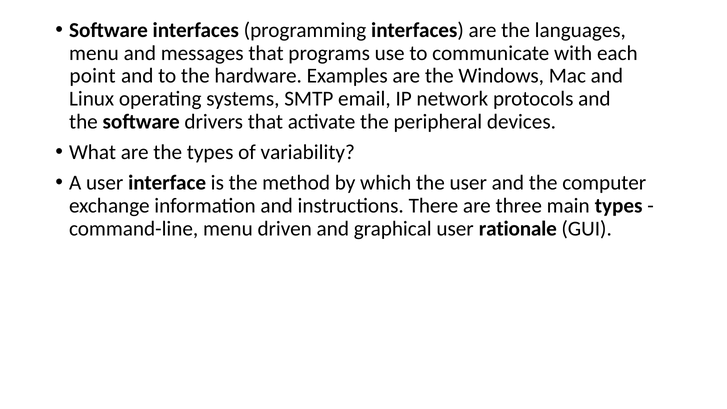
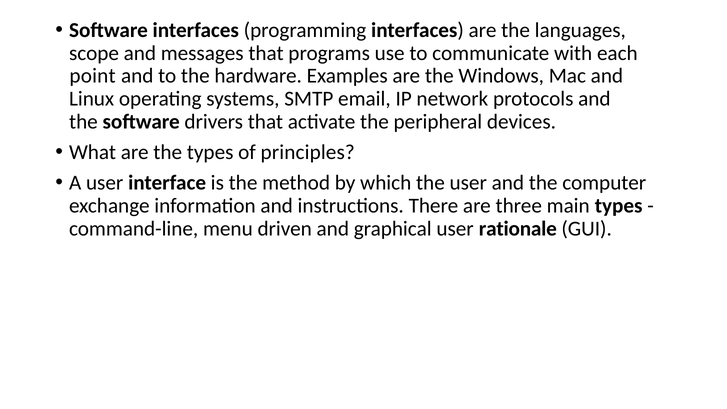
menu at (94, 53): menu -> scope
variability: variability -> principles
